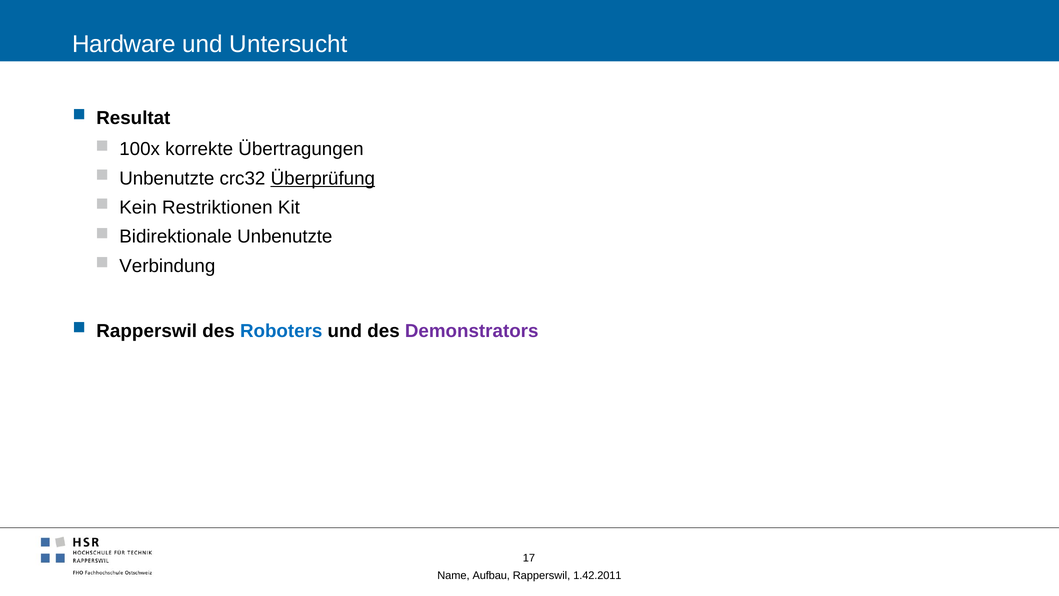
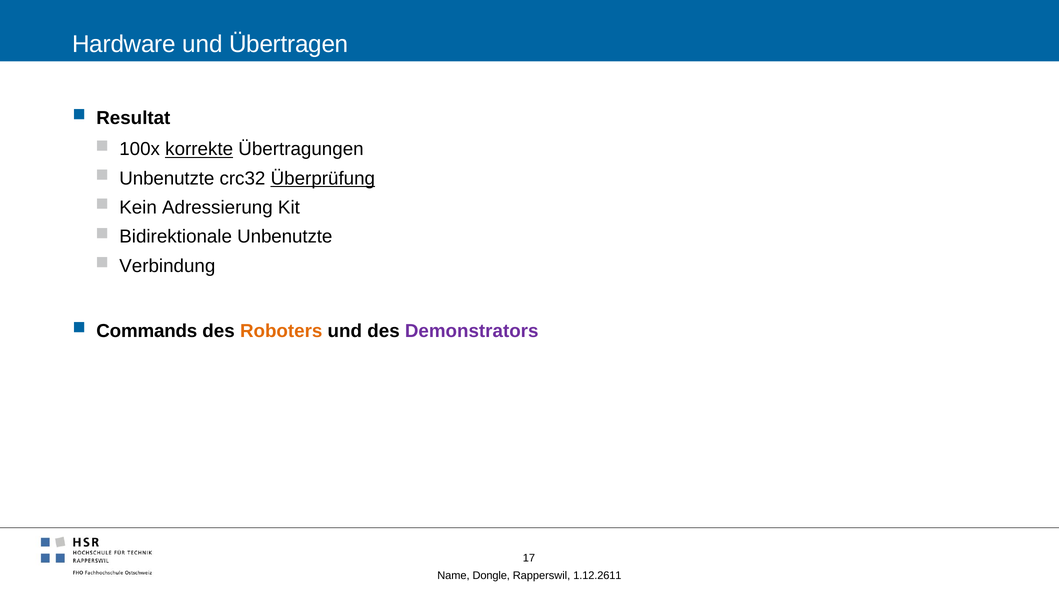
Untersucht: Untersucht -> Übertragen
korrekte underline: none -> present
Restriktionen: Restriktionen -> Adressierung
Rapperswil at (147, 331): Rapperswil -> Commands
Roboters colour: blue -> orange
Aufbau: Aufbau -> Dongle
1.42.2011: 1.42.2011 -> 1.12.2611
